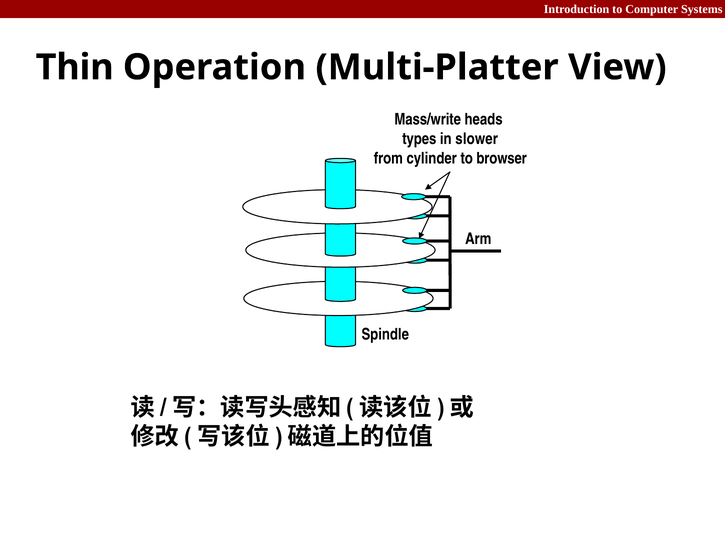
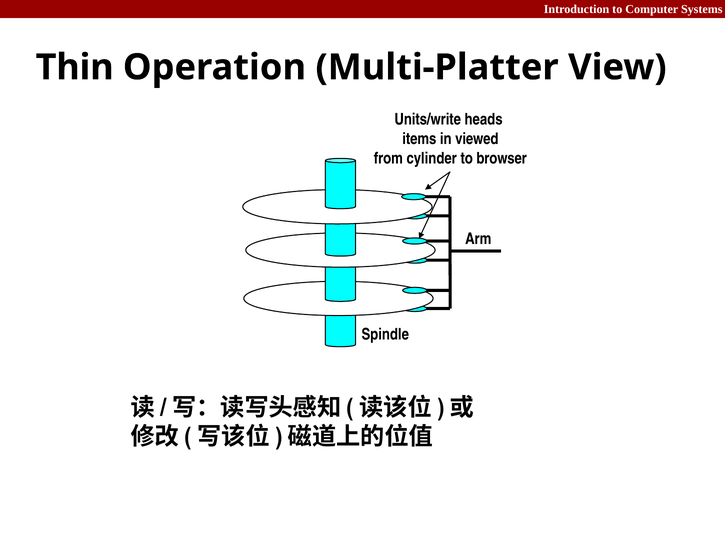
Mass/write: Mass/write -> Units/write
types: types -> items
slower: slower -> viewed
